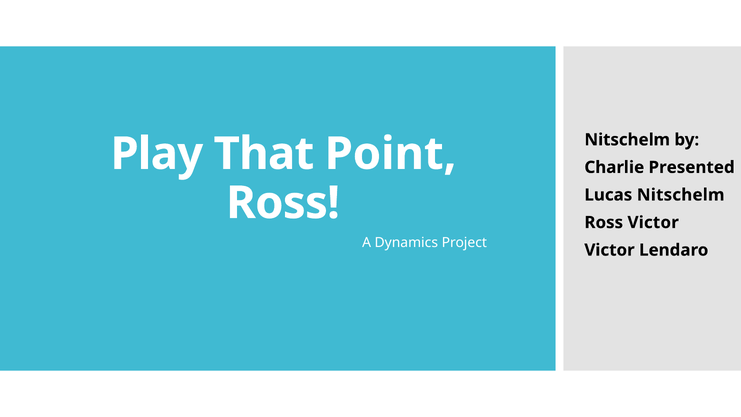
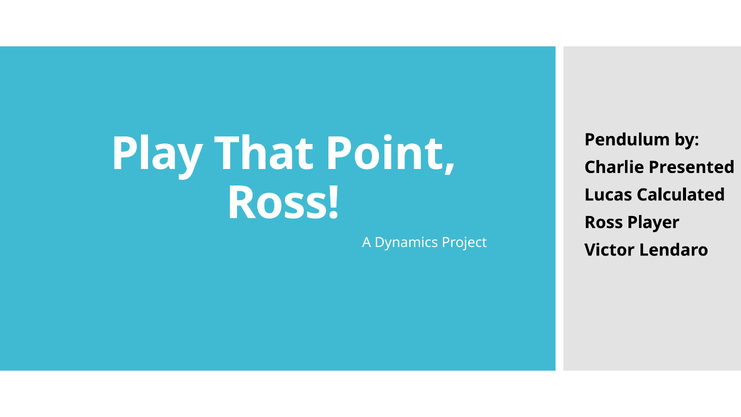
Nitschelm at (627, 140): Nitschelm -> Pendulum
Lucas Nitschelm: Nitschelm -> Calculated
Ross Victor: Victor -> Player
